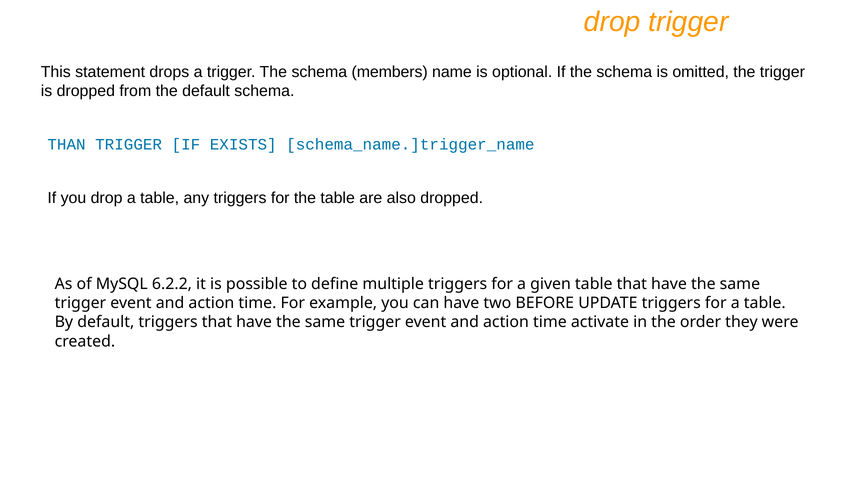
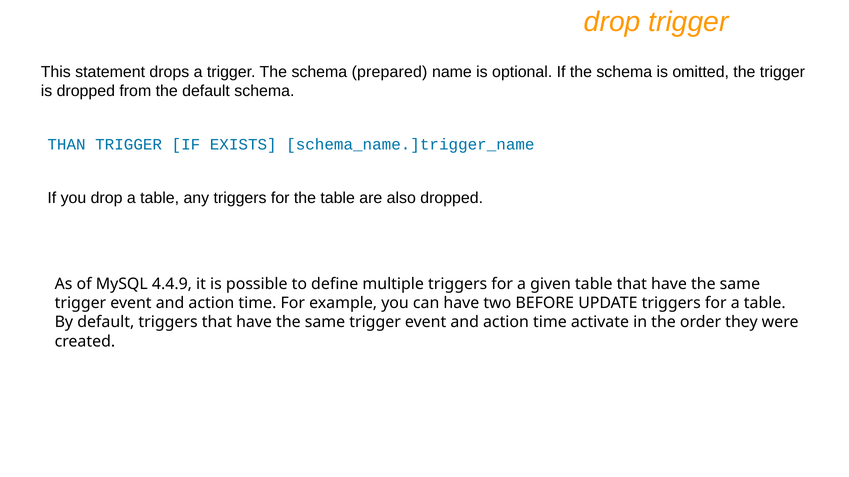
members: members -> prepared
6.2.2: 6.2.2 -> 4.4.9
